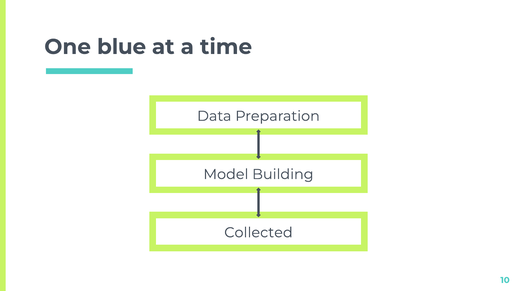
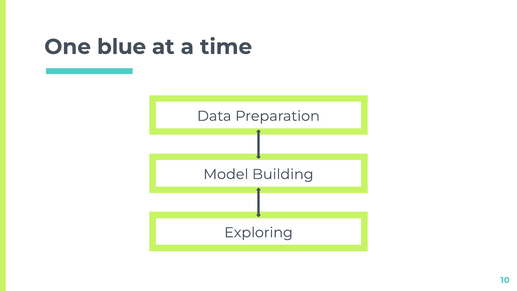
Collected: Collected -> Exploring
